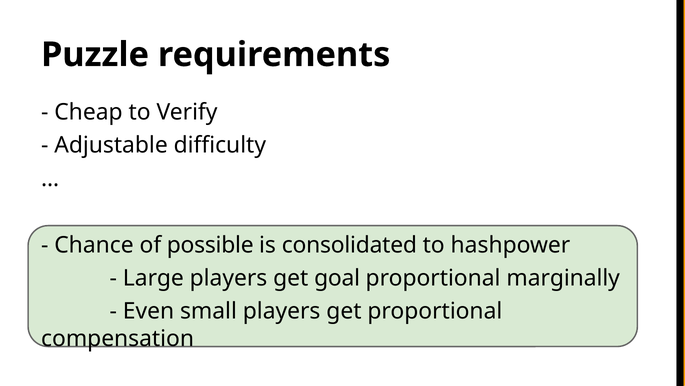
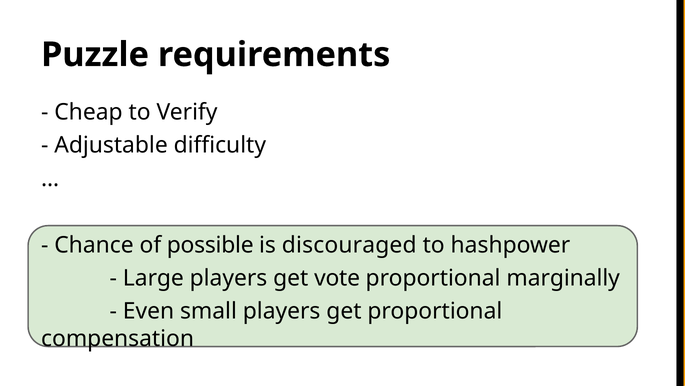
consolidated: consolidated -> discouraged
goal: goal -> vote
